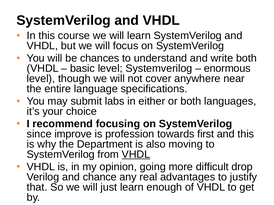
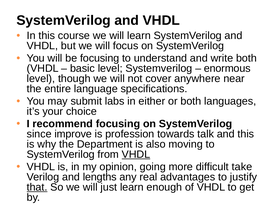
be chances: chances -> focusing
first: first -> talk
drop: drop -> take
chance: chance -> lengths
that underline: none -> present
